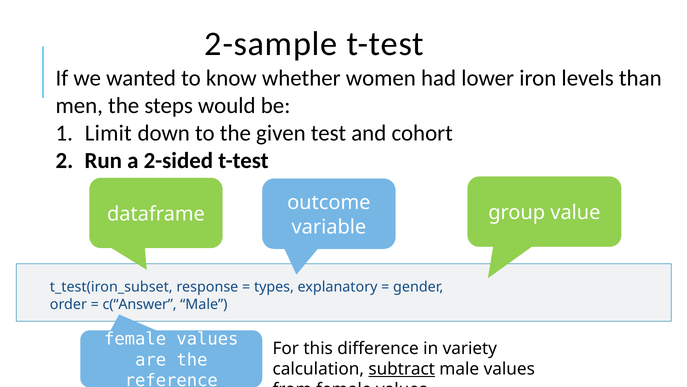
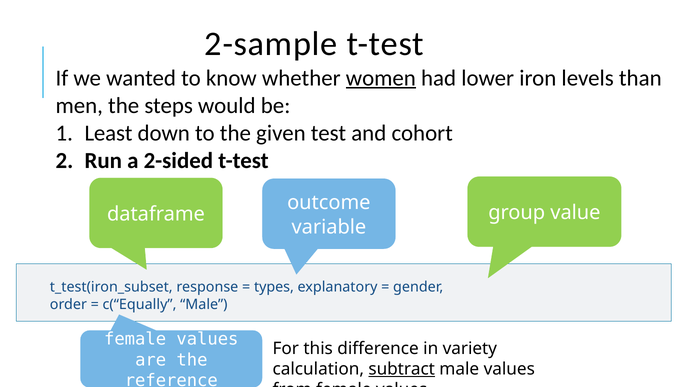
women underline: none -> present
Limit: Limit -> Least
c(“Answer: c(“Answer -> c(“Equally
